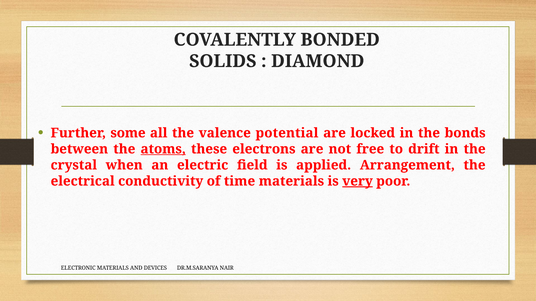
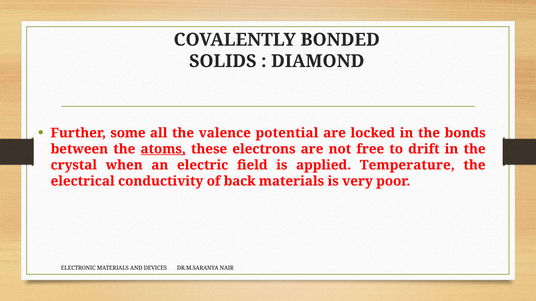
Arrangement: Arrangement -> Temperature
time: time -> back
very underline: present -> none
